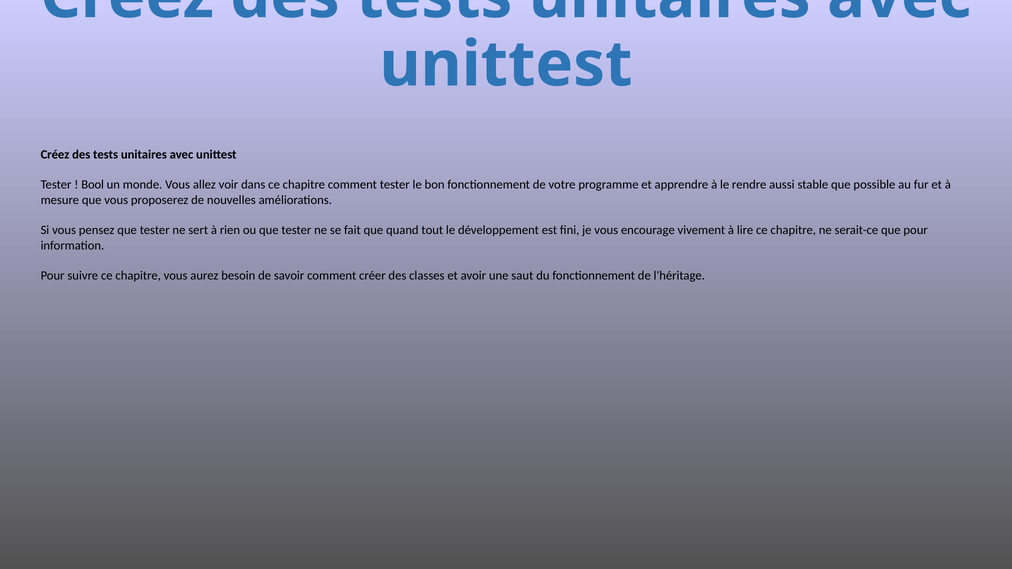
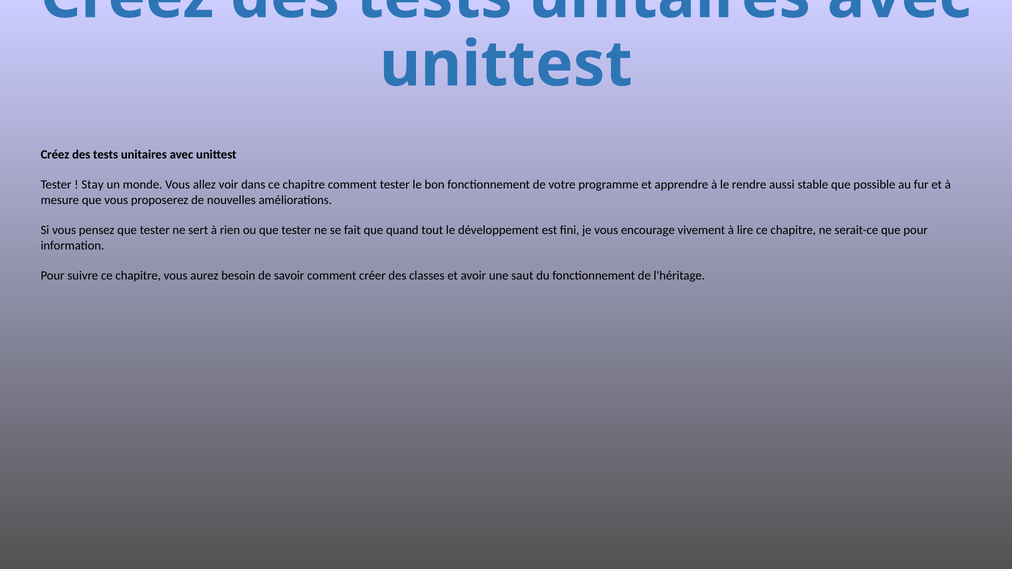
Bool: Bool -> Stay
